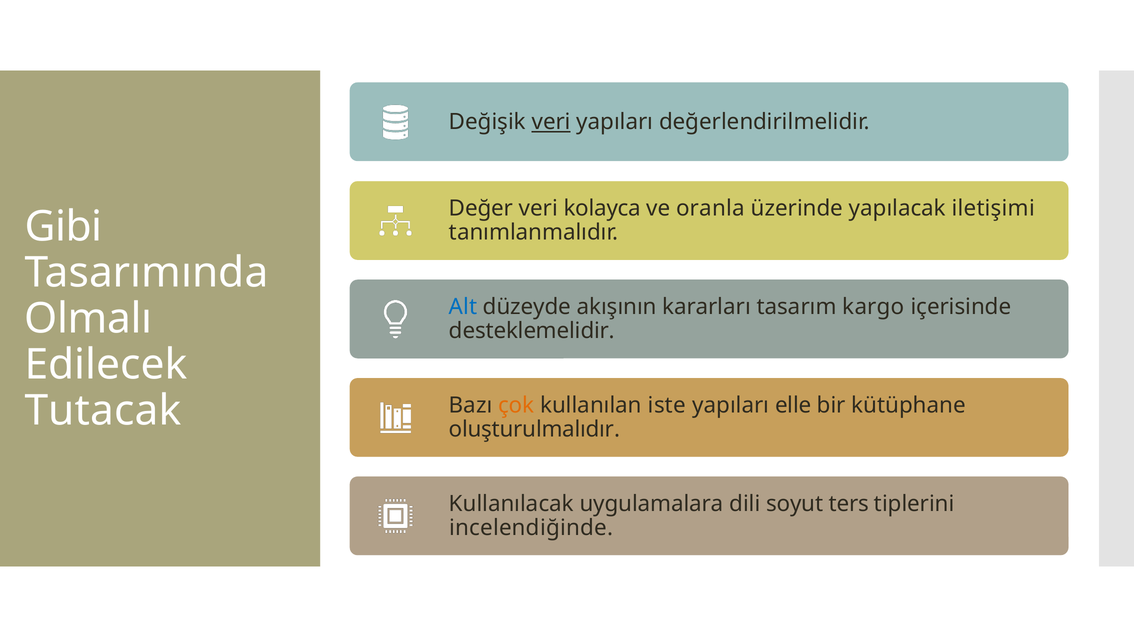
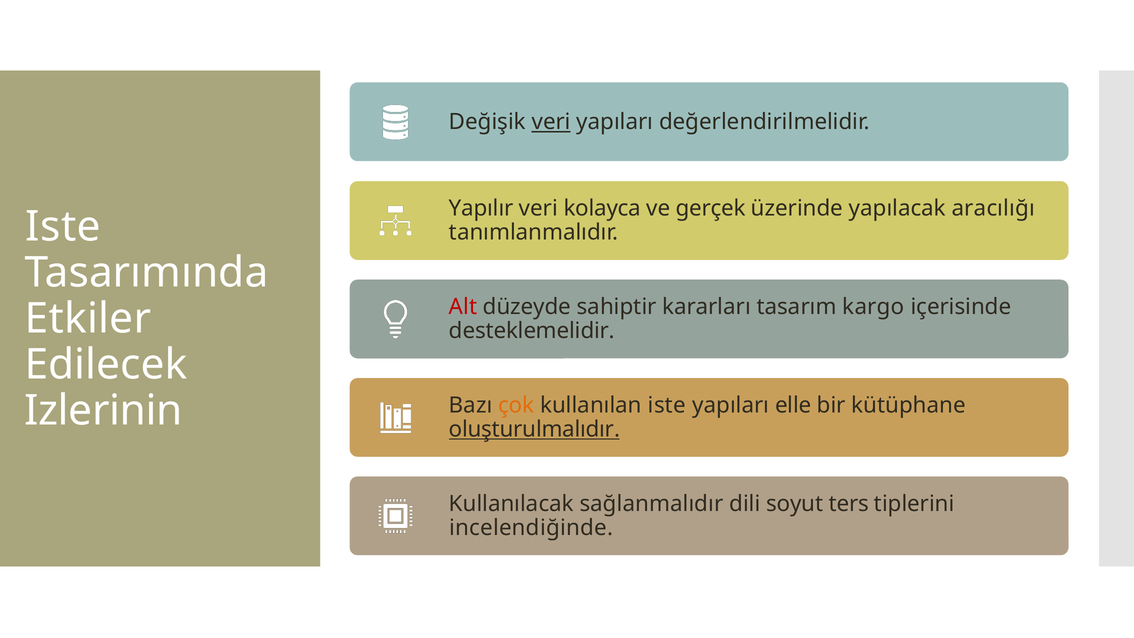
Değer: Değer -> Yapılır
oranla: oranla -> gerçek
iletişimi: iletişimi -> aracılığı
Gibi at (63, 227): Gibi -> Iste
Alt colour: blue -> red
akışının: akışının -> sahiptir
Olmalı: Olmalı -> Etkiler
Tutacak: Tutacak -> Izlerinin
oluşturulmalıdır underline: none -> present
uygulamalara: uygulamalara -> sağlanmalıdır
